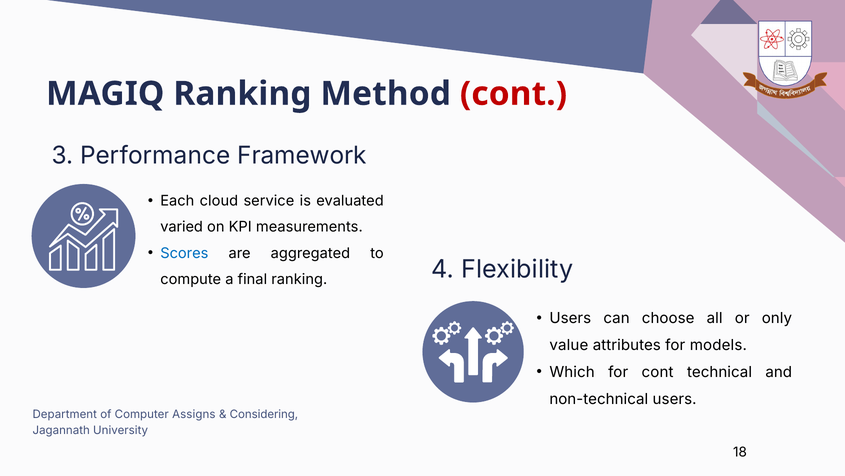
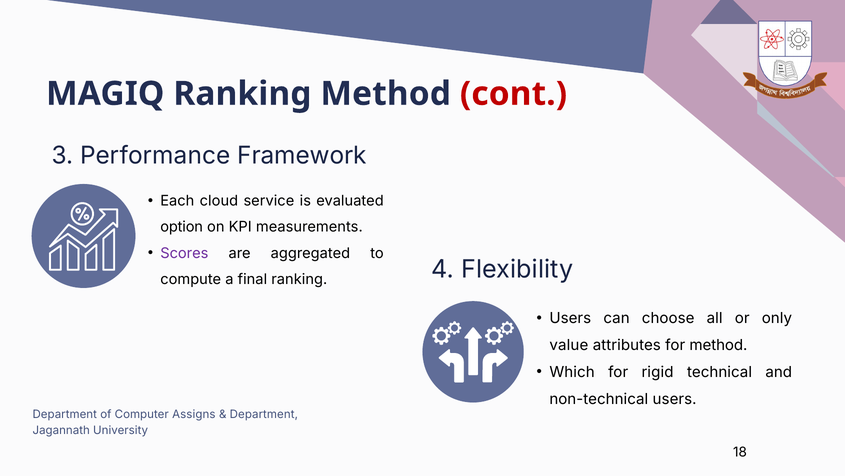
varied: varied -> option
Scores colour: blue -> purple
for models: models -> method
for cont: cont -> rigid
Considering at (264, 414): Considering -> Department
